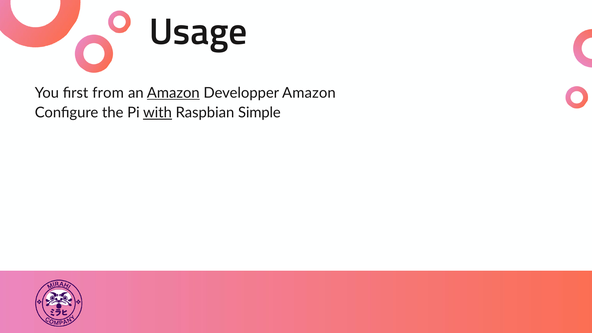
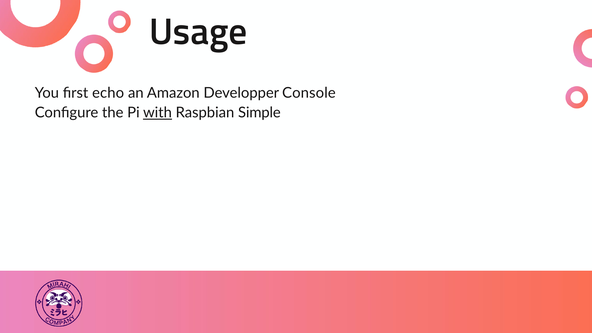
from: from -> echo
Amazon at (173, 93) underline: present -> none
Developper Amazon: Amazon -> Console
